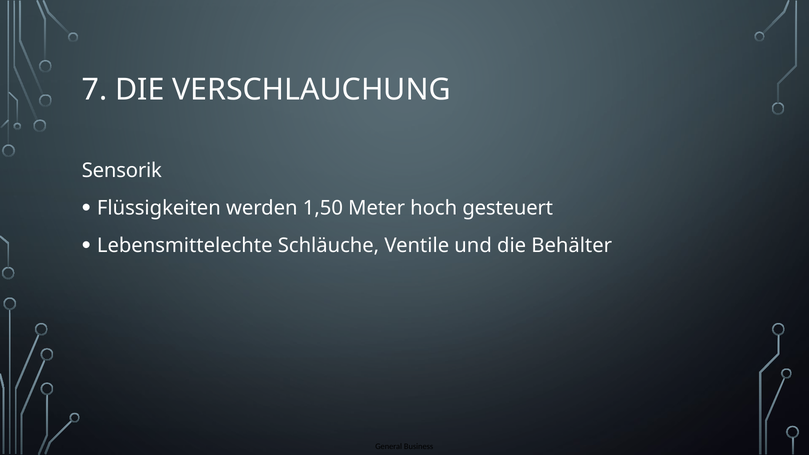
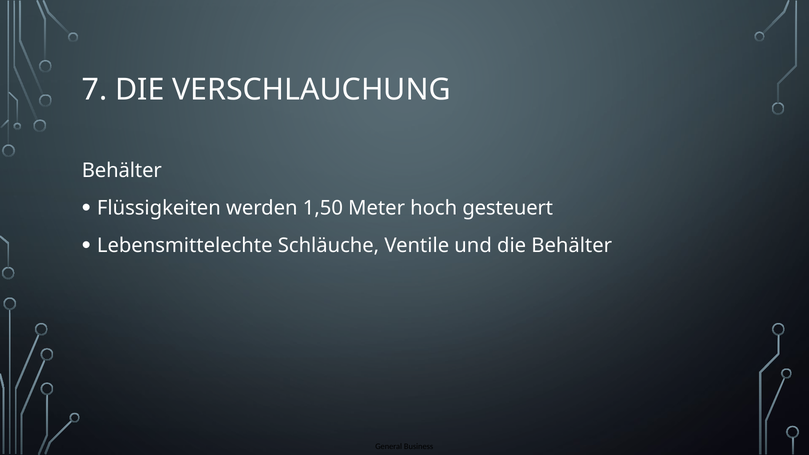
Sensorik at (122, 171): Sensorik -> Behälter
